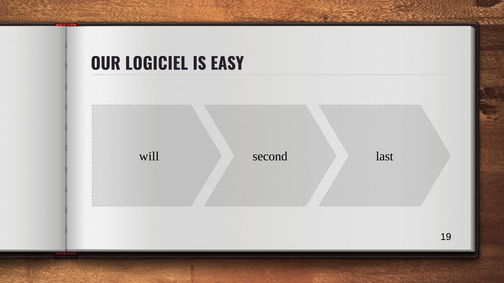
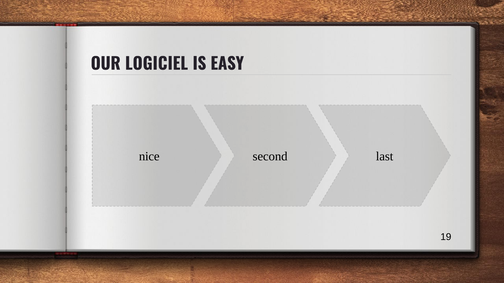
will: will -> nice
